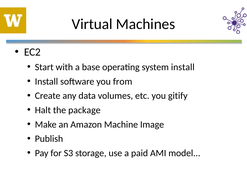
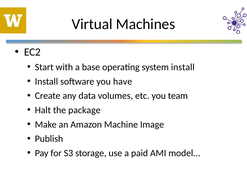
from: from -> have
gitify: gitify -> team
